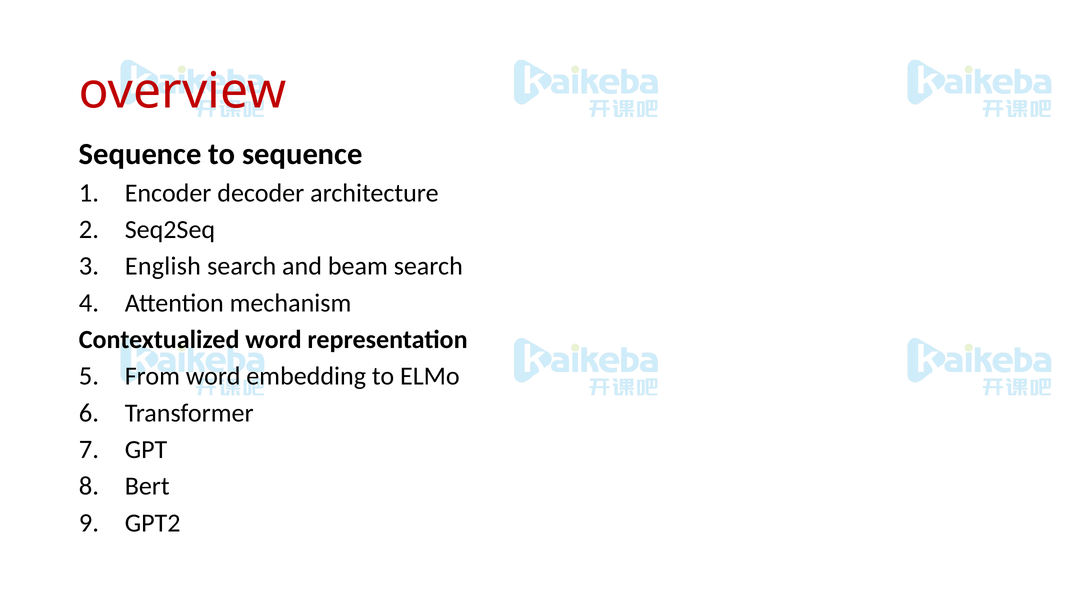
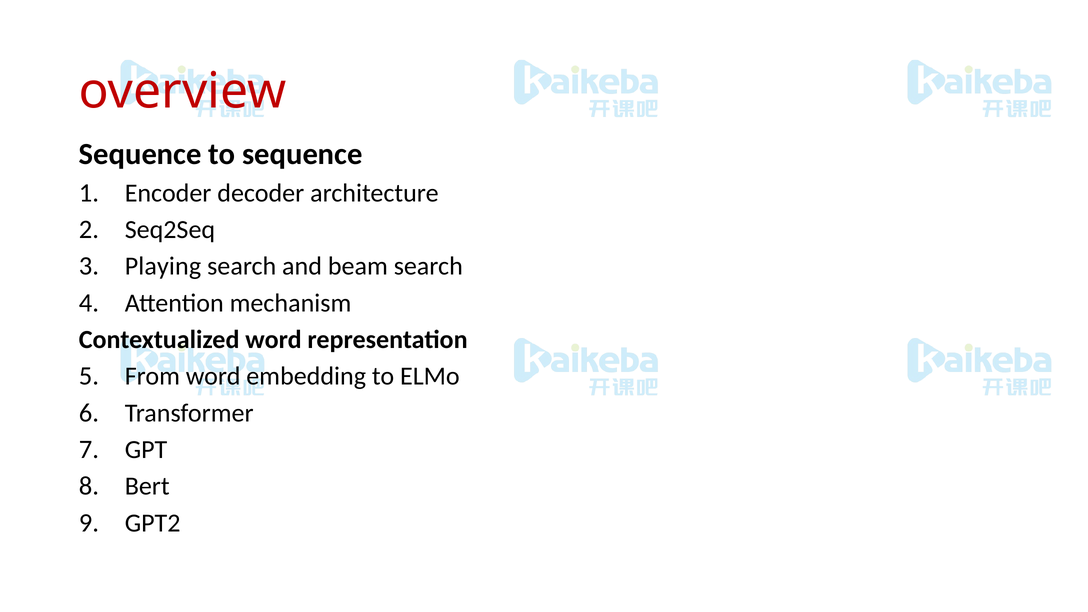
English: English -> Playing
